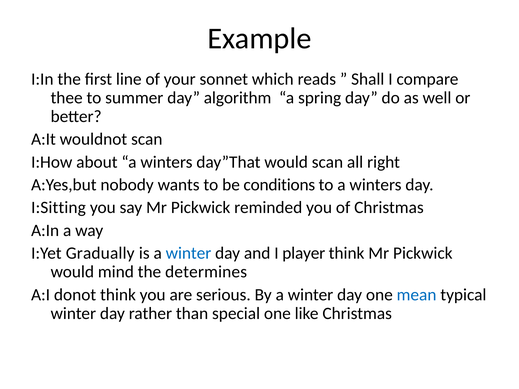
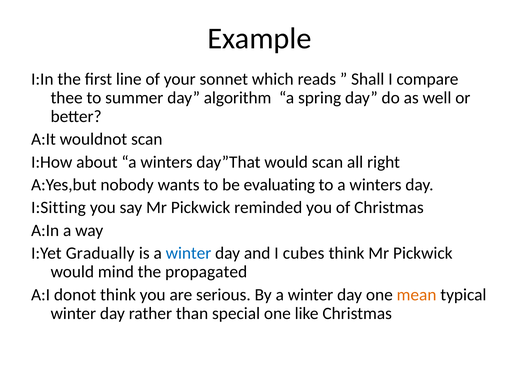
conditions: conditions -> evaluating
player: player -> cubes
determines: determines -> propagated
mean colour: blue -> orange
